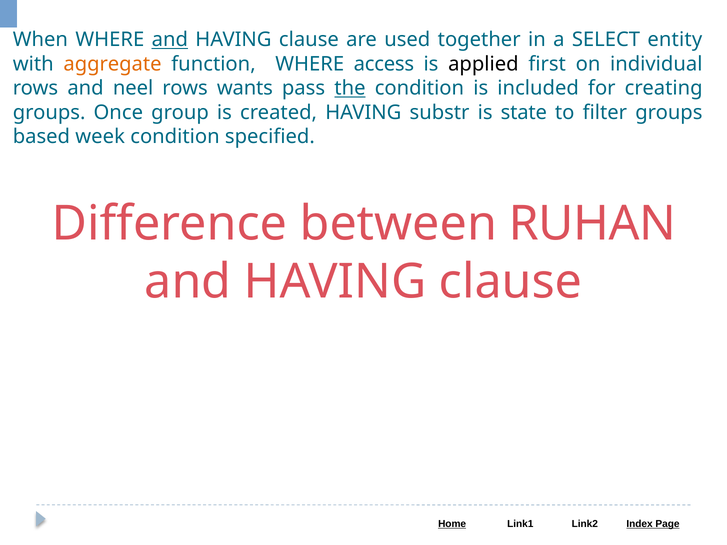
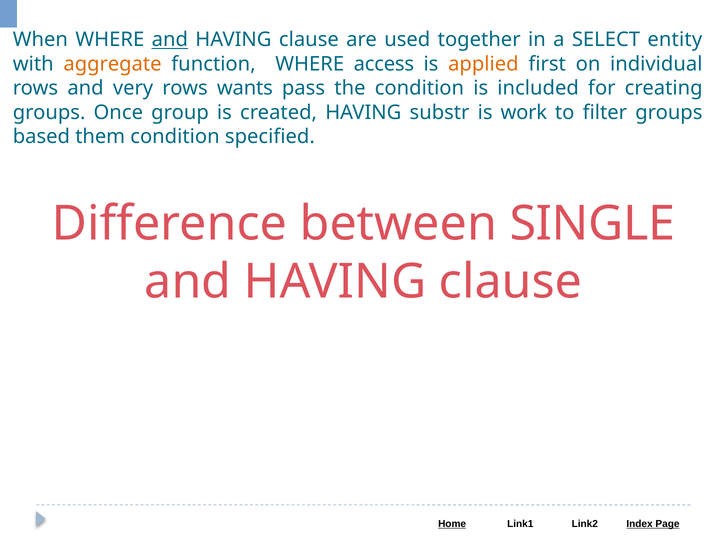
applied colour: black -> orange
neel: neel -> very
the underline: present -> none
state: state -> work
week: week -> them
RUHAN: RUHAN -> SINGLE
